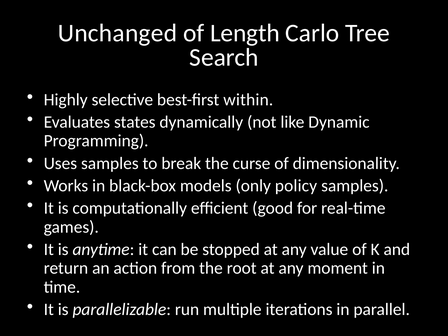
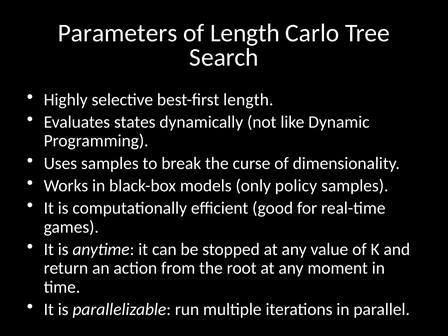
Unchanged: Unchanged -> Parameters
best-first within: within -> length
